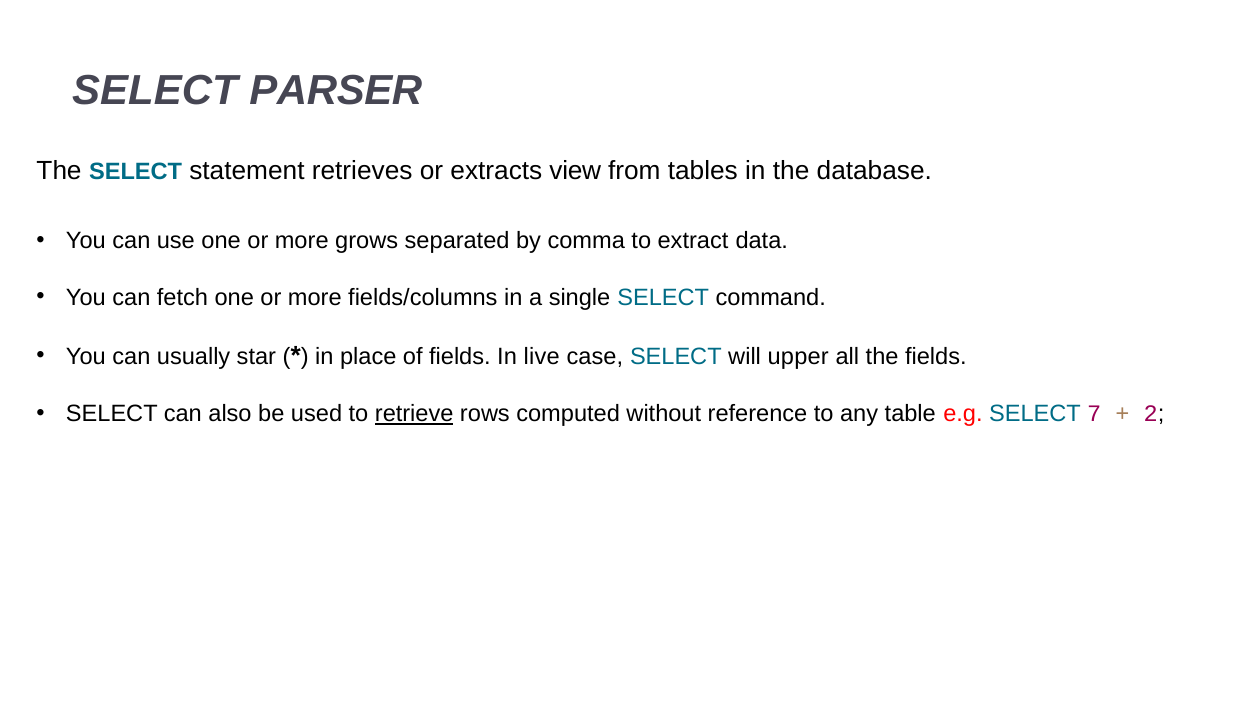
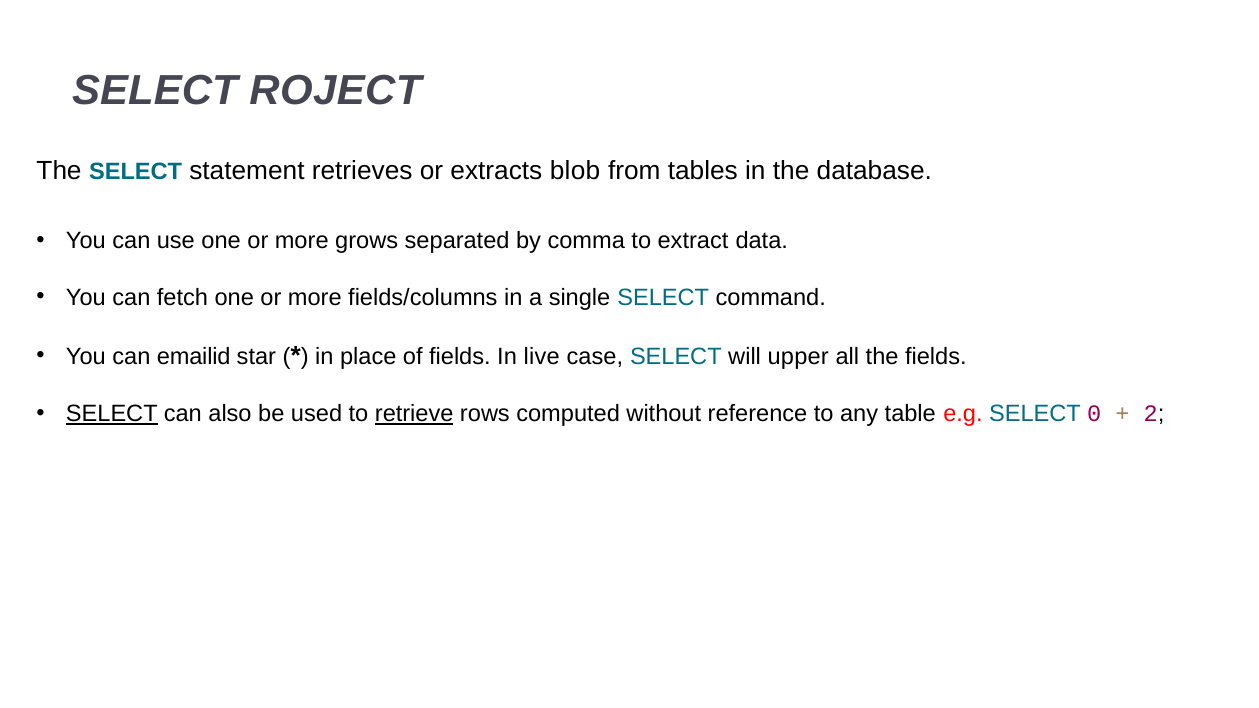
PARSER: PARSER -> ROJECT
view: view -> blob
usually: usually -> emailid
SELECT at (112, 414) underline: none -> present
7: 7 -> 0
